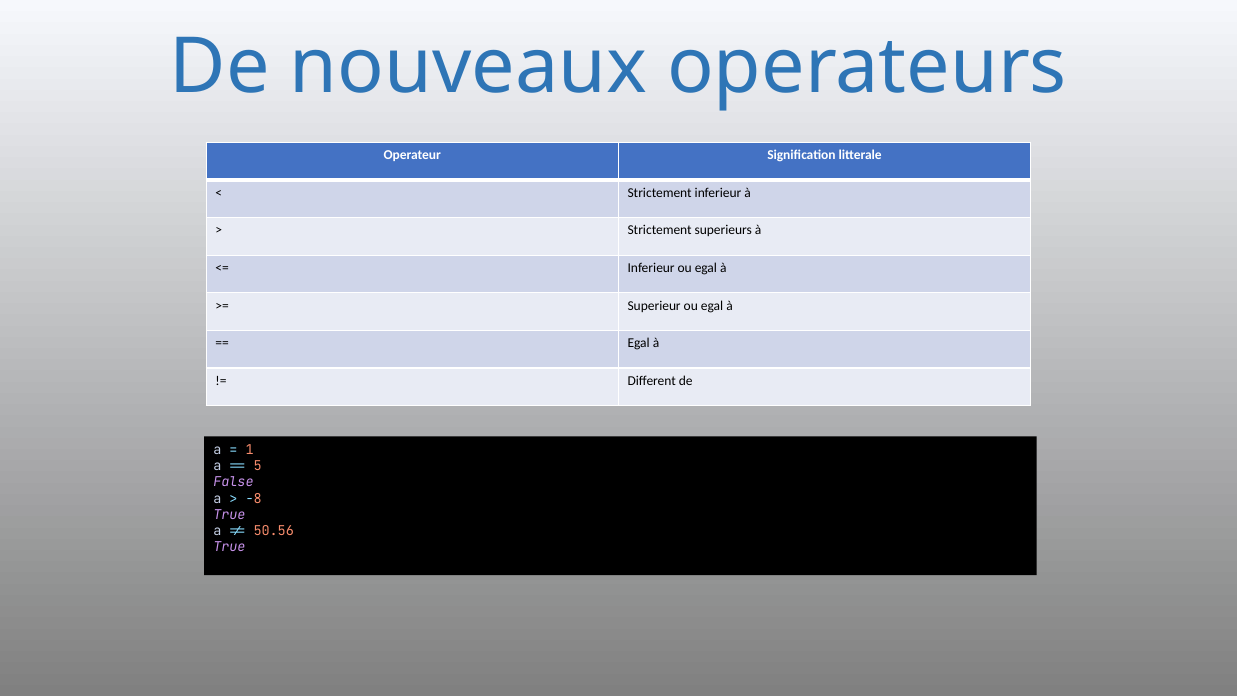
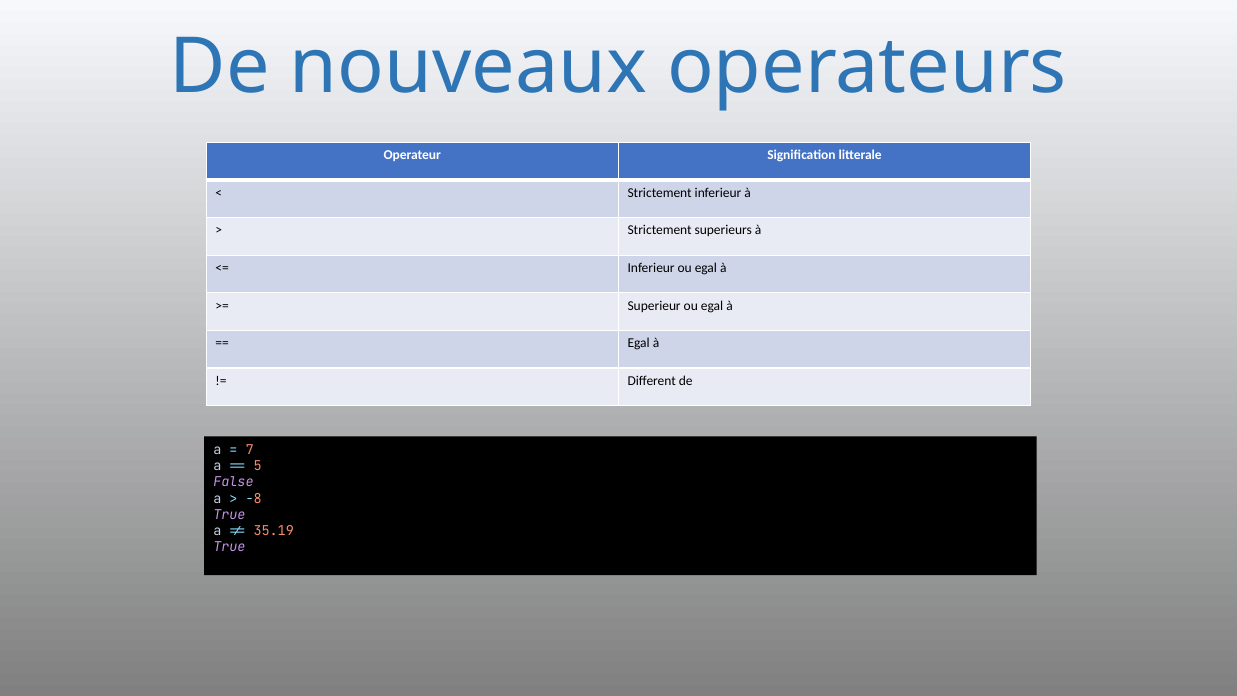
1: 1 -> 7
50.56: 50.56 -> 35.19
